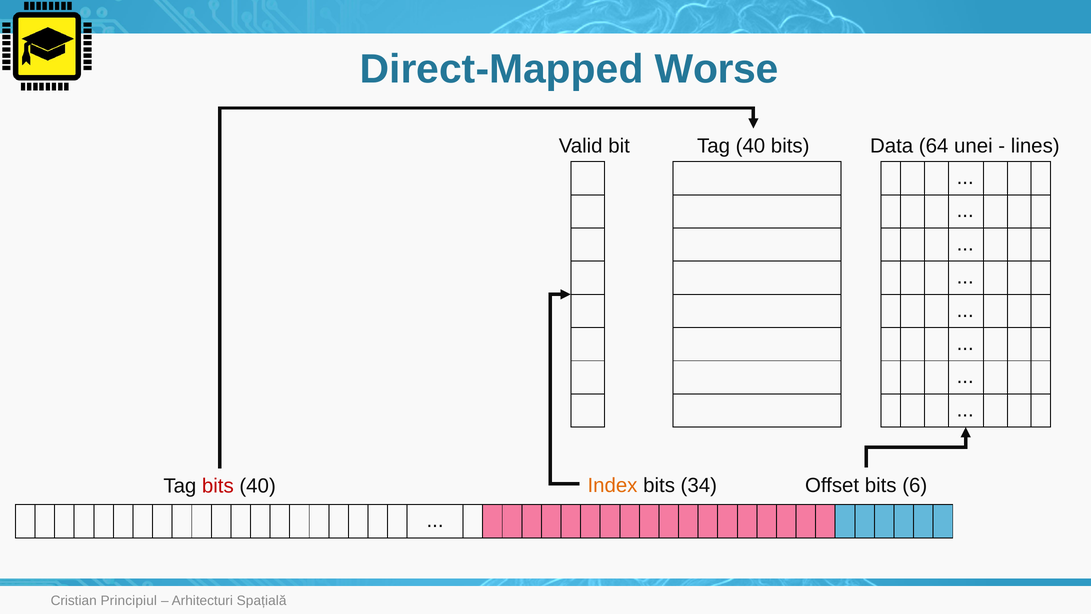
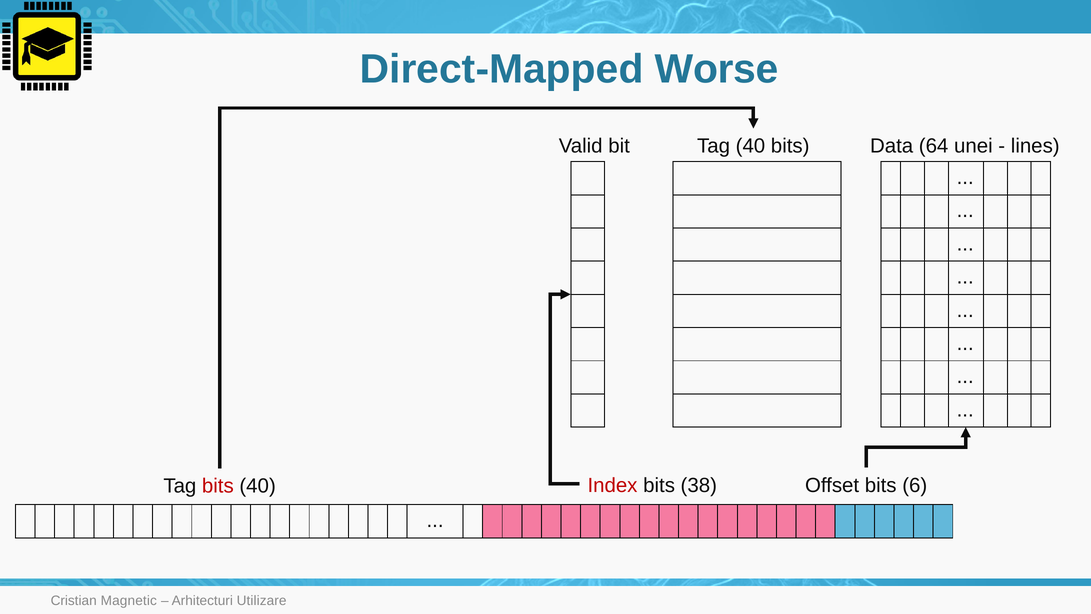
Index colour: orange -> red
34: 34 -> 38
Principiul: Principiul -> Magnetic
Spațială: Spațială -> Utilizare
